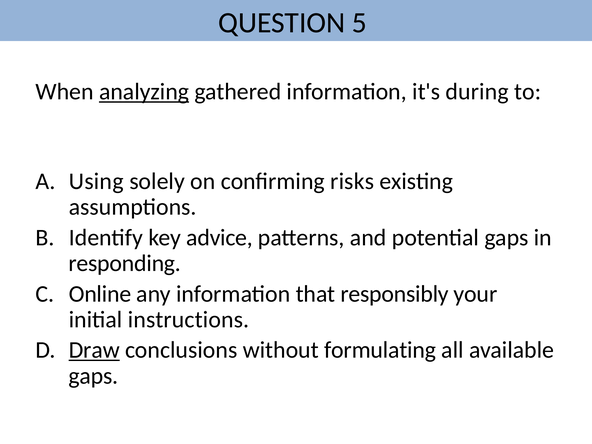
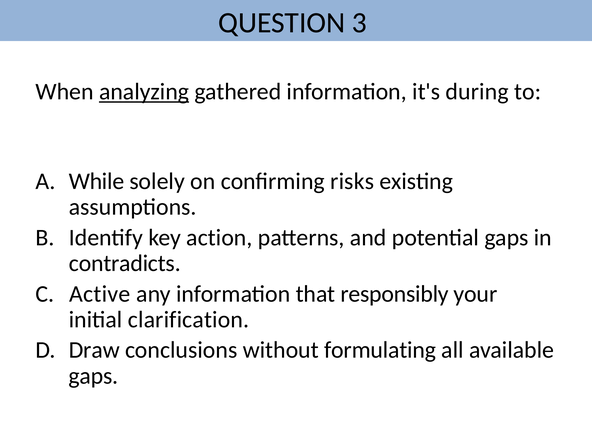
5: 5 -> 3
Using: Using -> While
advice: advice -> action
responding: responding -> contradicts
Online: Online -> Active
instructions: instructions -> clarification
Draw underline: present -> none
